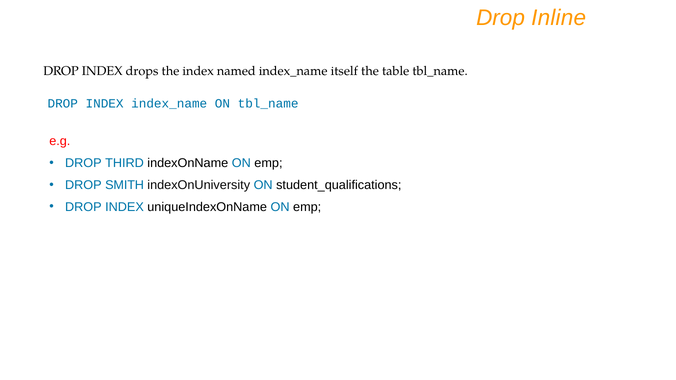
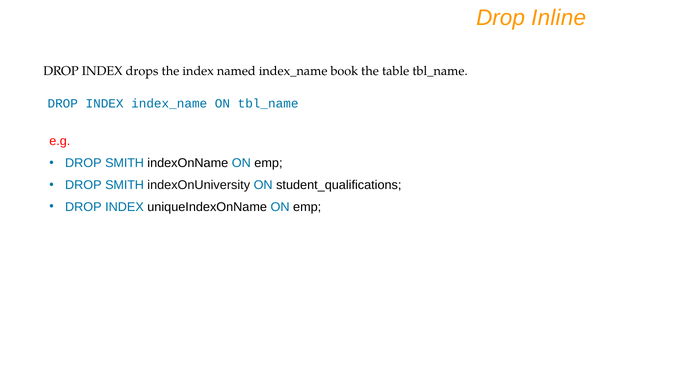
itself: itself -> book
THIRD at (125, 163): THIRD -> SMITH
